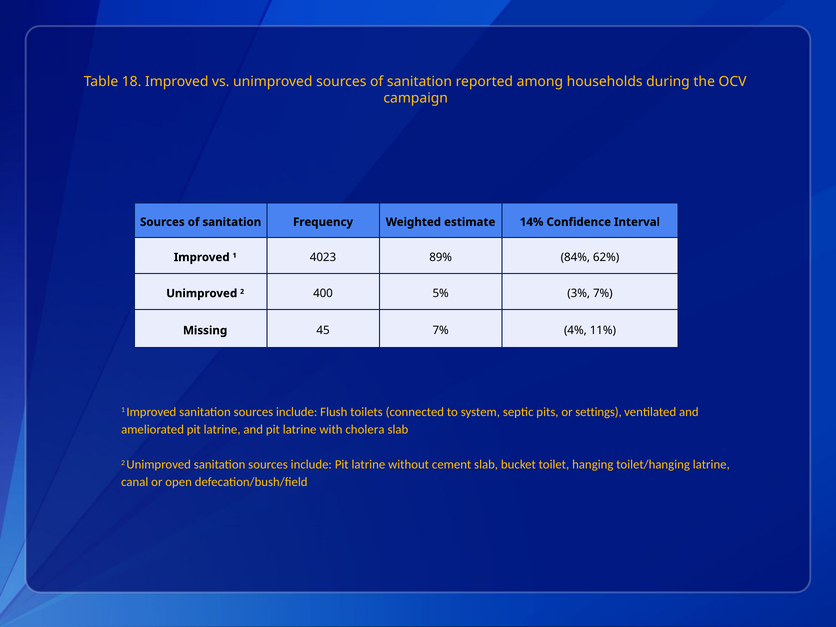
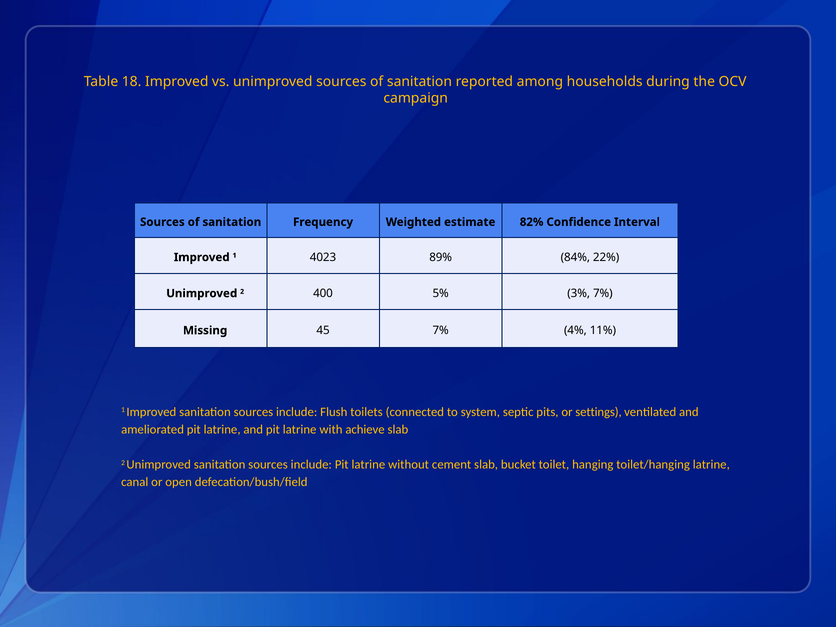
14%: 14% -> 82%
62%: 62% -> 22%
cholera: cholera -> achieve
